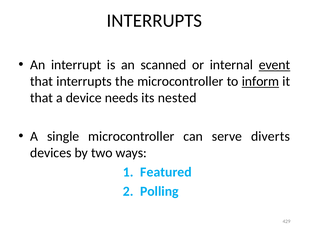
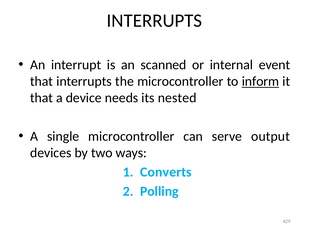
event underline: present -> none
diverts: diverts -> output
Featured: Featured -> Converts
